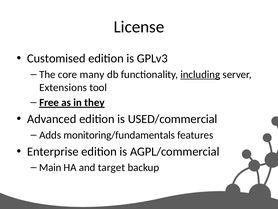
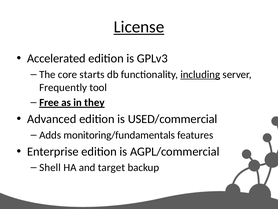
License underline: none -> present
Customised: Customised -> Accelerated
many: many -> starts
Extensions: Extensions -> Frequently
Main: Main -> Shell
